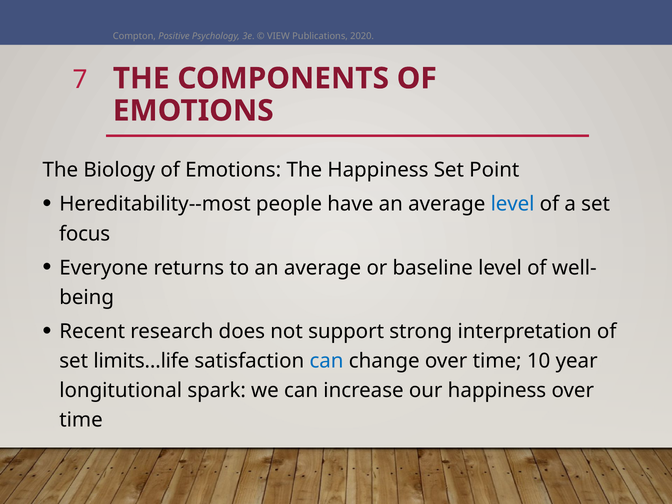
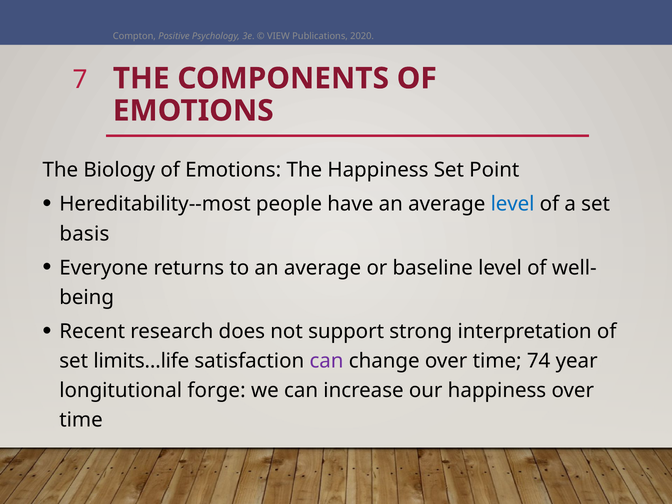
focus: focus -> basis
can at (327, 361) colour: blue -> purple
10: 10 -> 74
spark: spark -> forge
